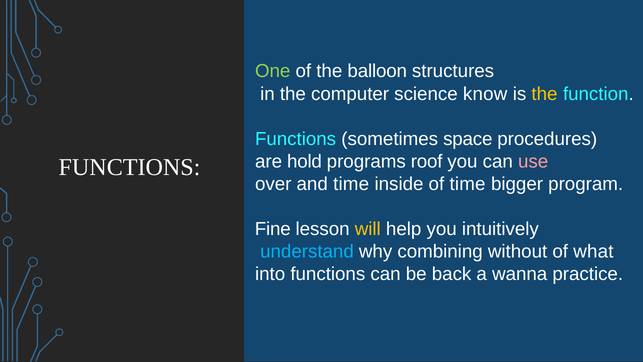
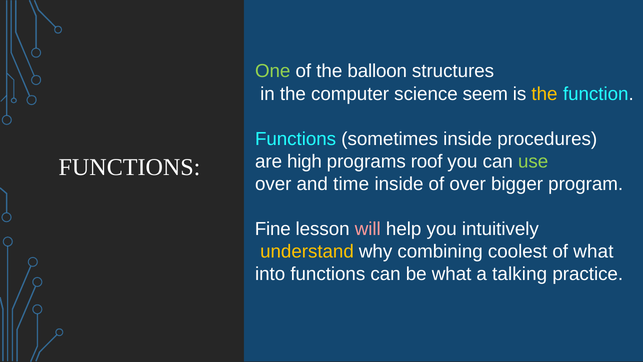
know: know -> seem
sometimes space: space -> inside
hold: hold -> high
use colour: pink -> light green
of time: time -> over
will colour: yellow -> pink
understand colour: light blue -> yellow
without: without -> coolest
be back: back -> what
wanna: wanna -> talking
